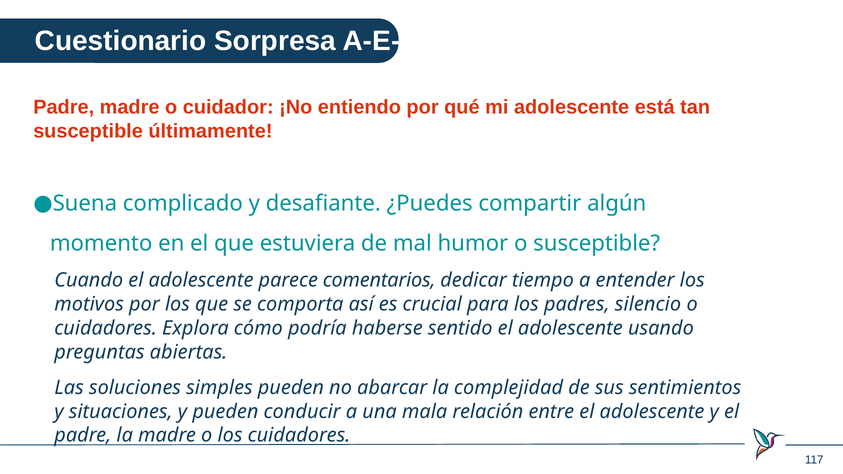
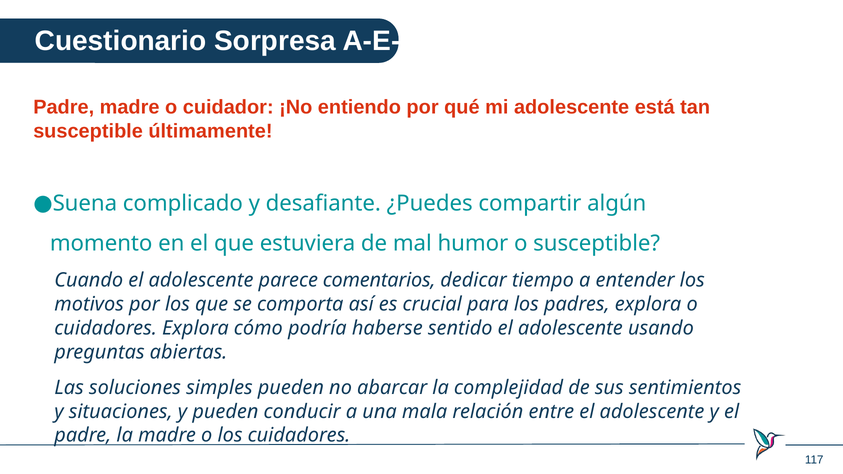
padres silencio: silencio -> explora
